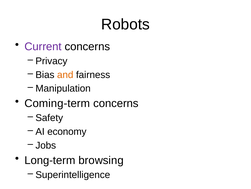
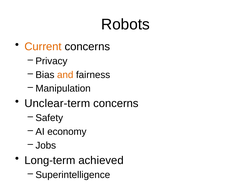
Current colour: purple -> orange
Coming-term: Coming-term -> Unclear-term
browsing: browsing -> achieved
